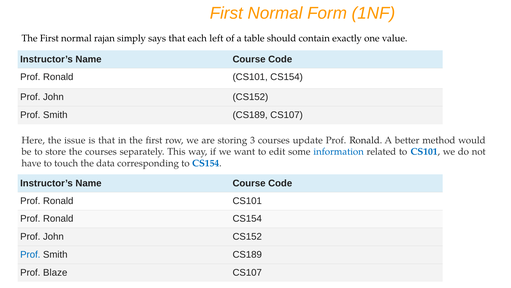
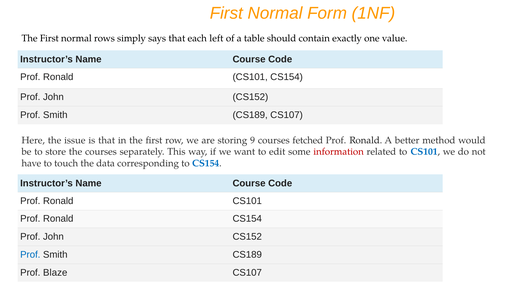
rajan: rajan -> rows
3: 3 -> 9
update: update -> fetched
information colour: blue -> red
